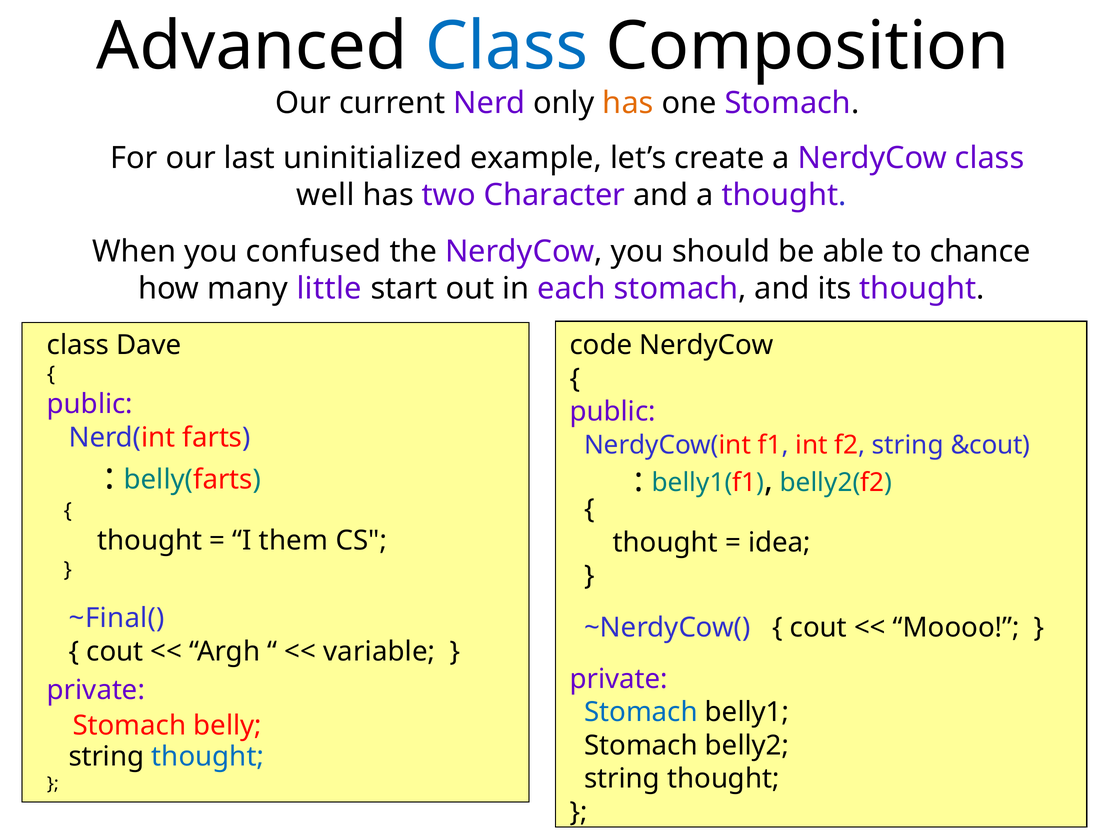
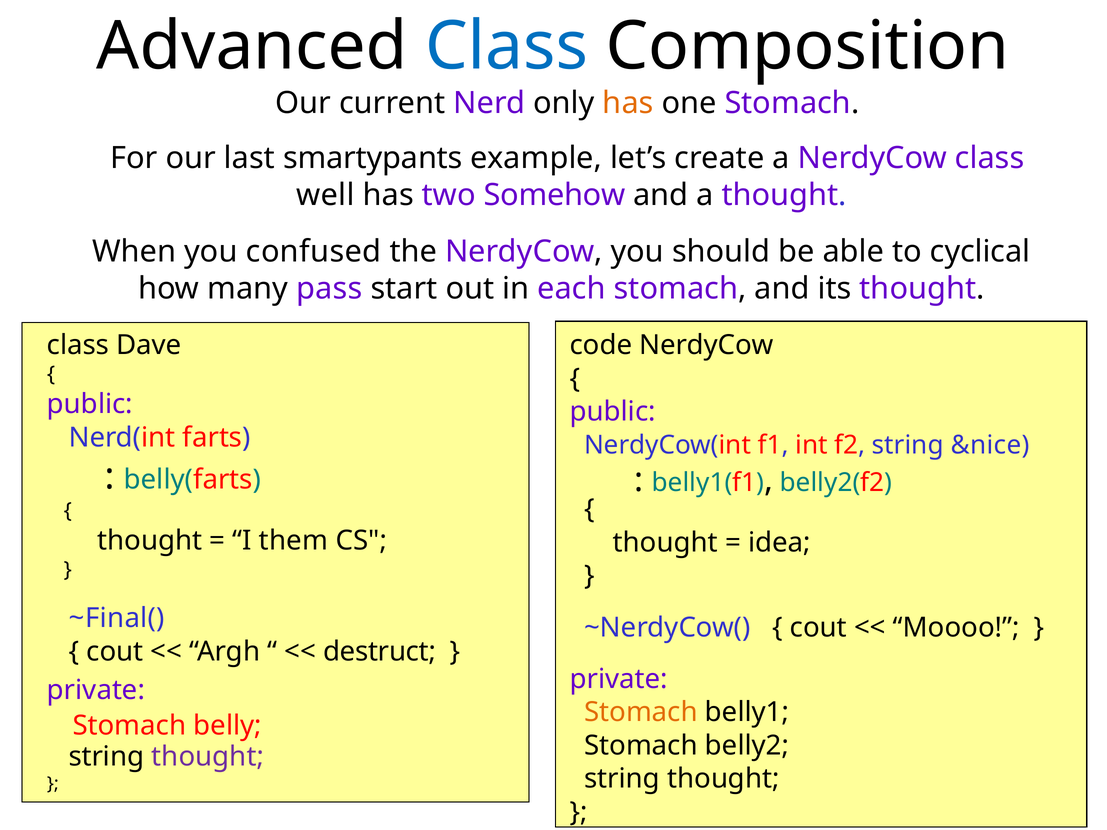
uninitialized: uninitialized -> smartypants
Character: Character -> Somehow
chance: chance -> cyclical
little: little -> pass
&cout: &cout -> &nice
variable: variable -> destruct
Stomach at (641, 713) colour: blue -> orange
thought at (208, 757) colour: blue -> purple
